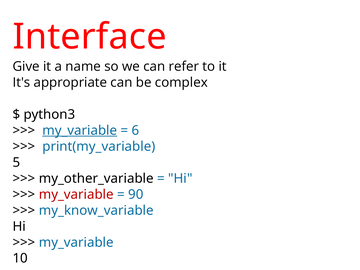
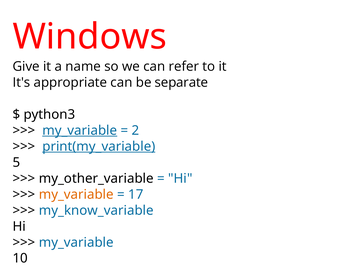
Interface: Interface -> Windows
complex: complex -> separate
6: 6 -> 2
print(my_variable underline: none -> present
my_variable at (76, 194) colour: red -> orange
90: 90 -> 17
